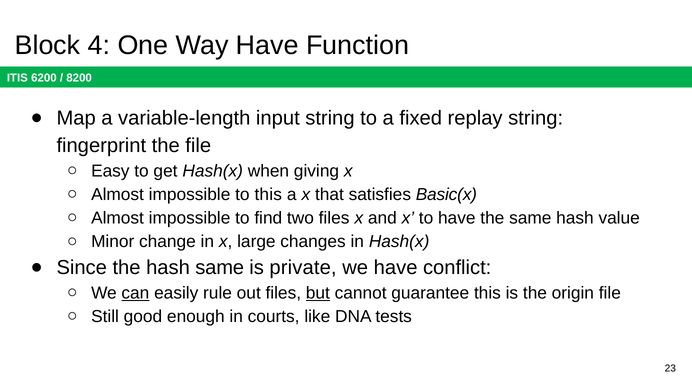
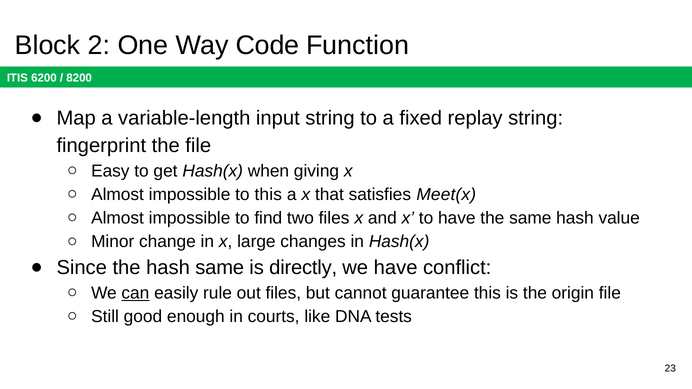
4: 4 -> 2
Way Have: Have -> Code
Basic(x: Basic(x -> Meet(x
private: private -> directly
but underline: present -> none
